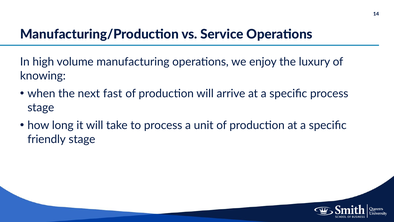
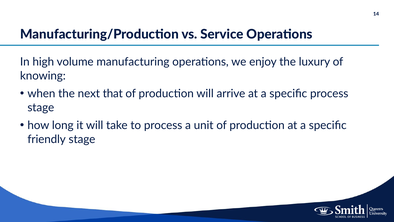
fast: fast -> that
